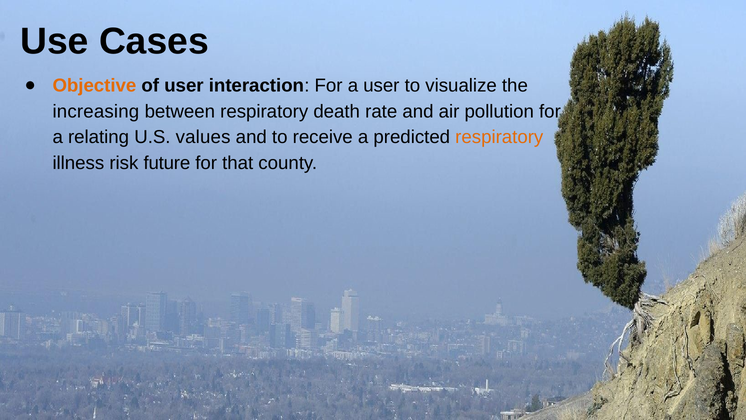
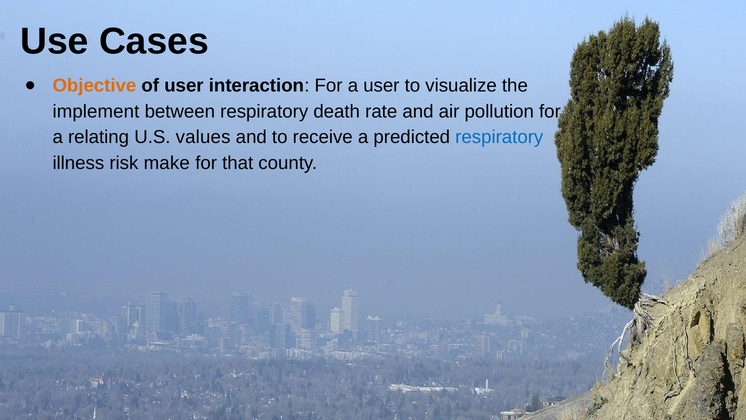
increasing: increasing -> implement
respiratory at (499, 137) colour: orange -> blue
future: future -> make
